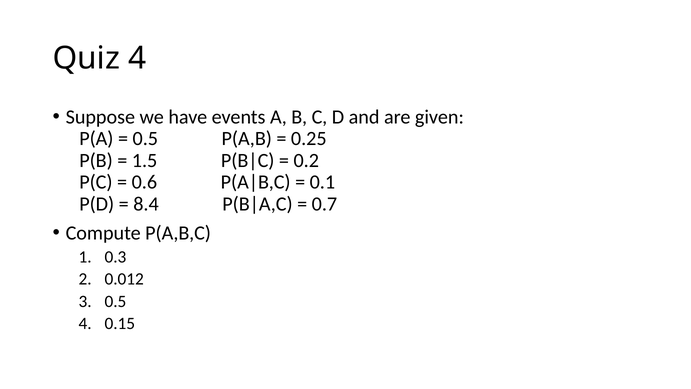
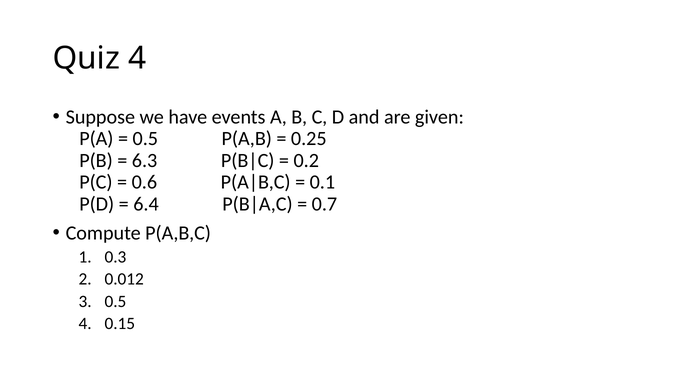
1.5: 1.5 -> 6.3
8.4: 8.4 -> 6.4
